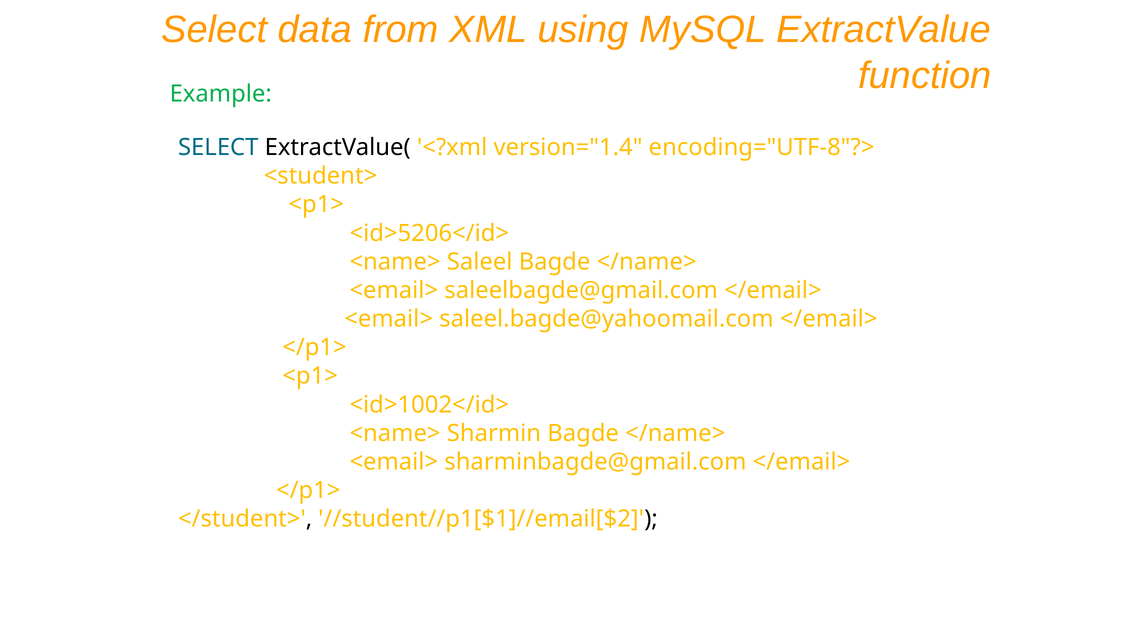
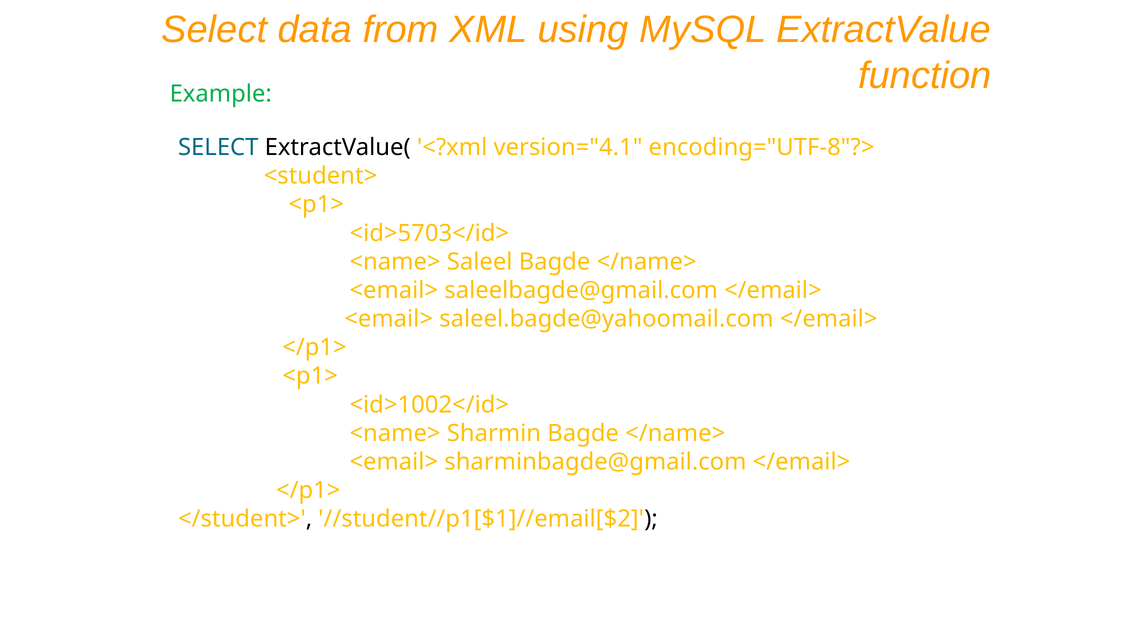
version="1.4: version="1.4 -> version="4.1
<id>5206</id>: <id>5206</id> -> <id>5703</id>
